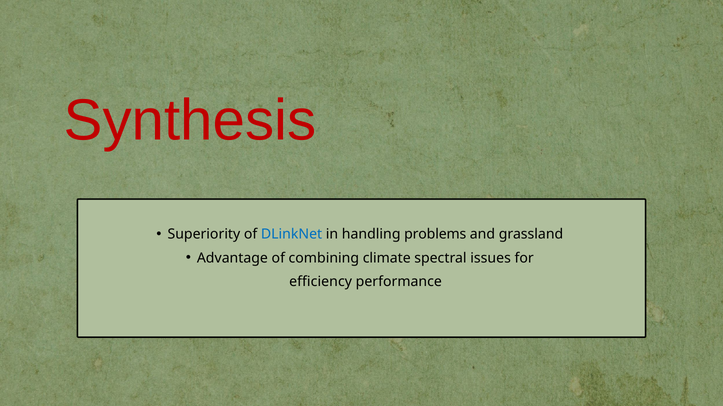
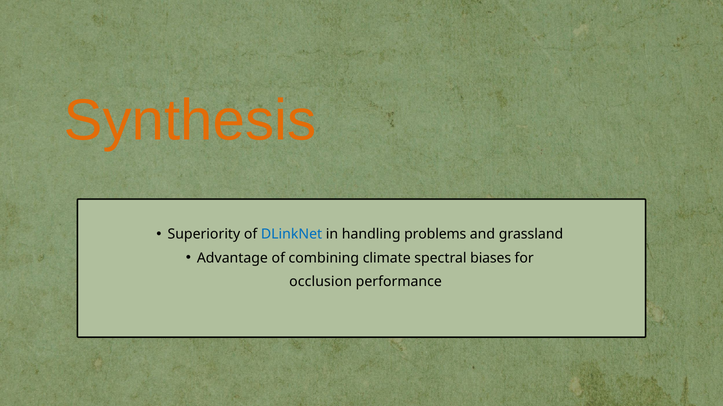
Synthesis colour: red -> orange
issues: issues -> biases
efficiency: efficiency -> occlusion
